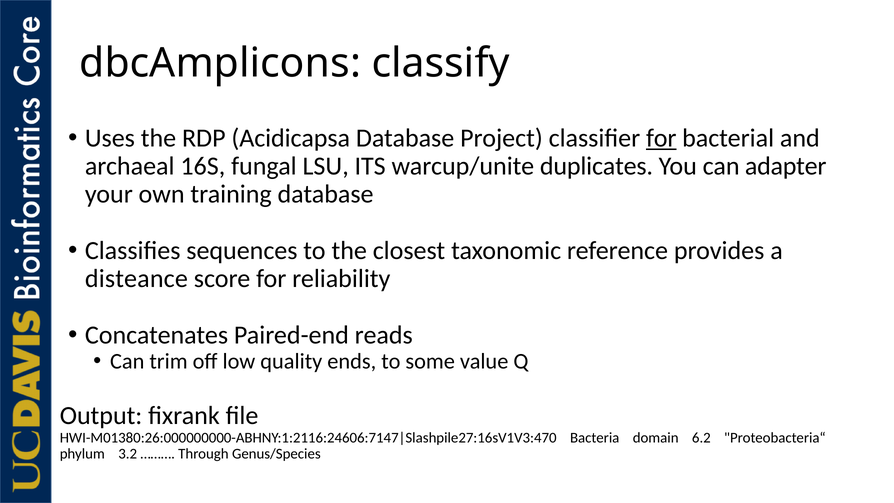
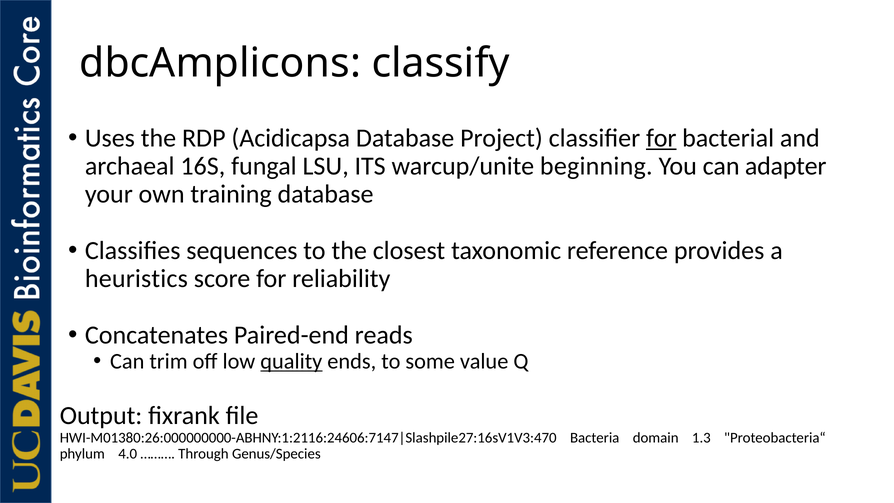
duplicates: duplicates -> beginning
disteance: disteance -> heuristics
quality underline: none -> present
6.2: 6.2 -> 1.3
3.2: 3.2 -> 4.0
